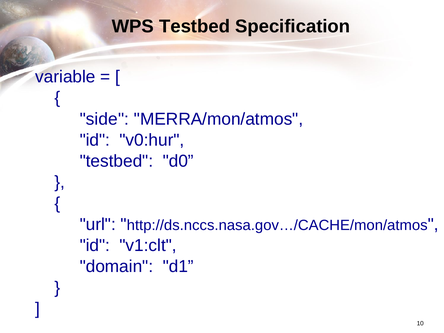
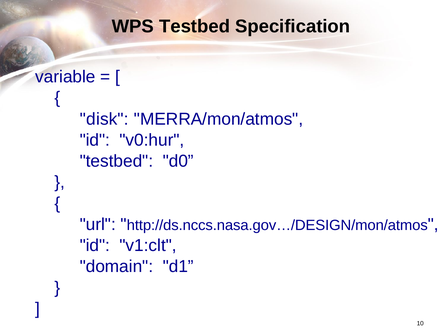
side: side -> disk
http://ds.nccs.nasa.gov…/CACHE/mon/atmos: http://ds.nccs.nasa.gov…/CACHE/mon/atmos -> http://ds.nccs.nasa.gov…/DESIGN/mon/atmos
